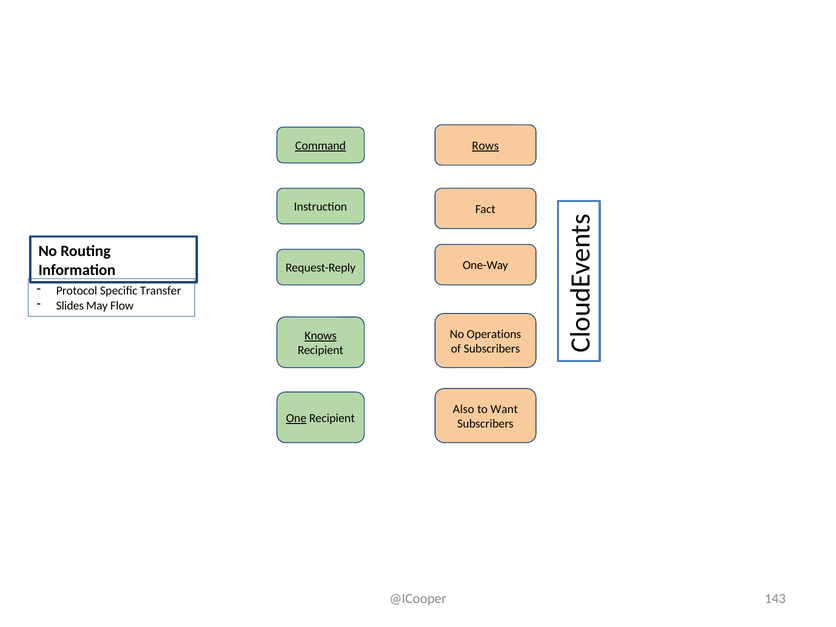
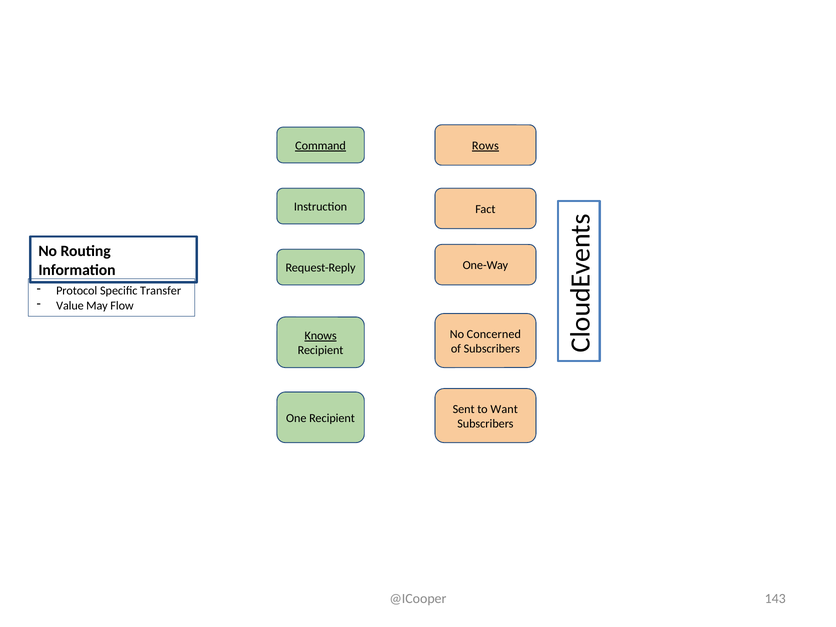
Slides: Slides -> Value
Operations: Operations -> Concerned
Also: Also -> Sent
One underline: present -> none
